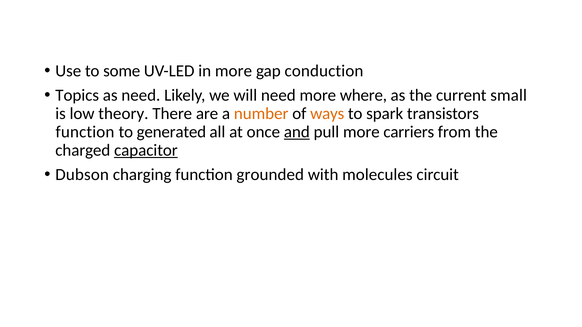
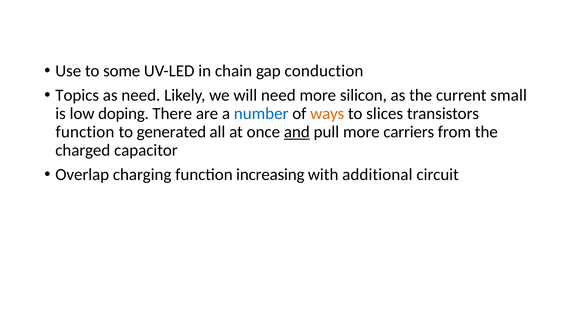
in more: more -> chain
where: where -> silicon
theory: theory -> doping
number colour: orange -> blue
spark: spark -> slices
capacitor underline: present -> none
Dubson: Dubson -> Overlap
grounded: grounded -> increasing
molecules: molecules -> additional
